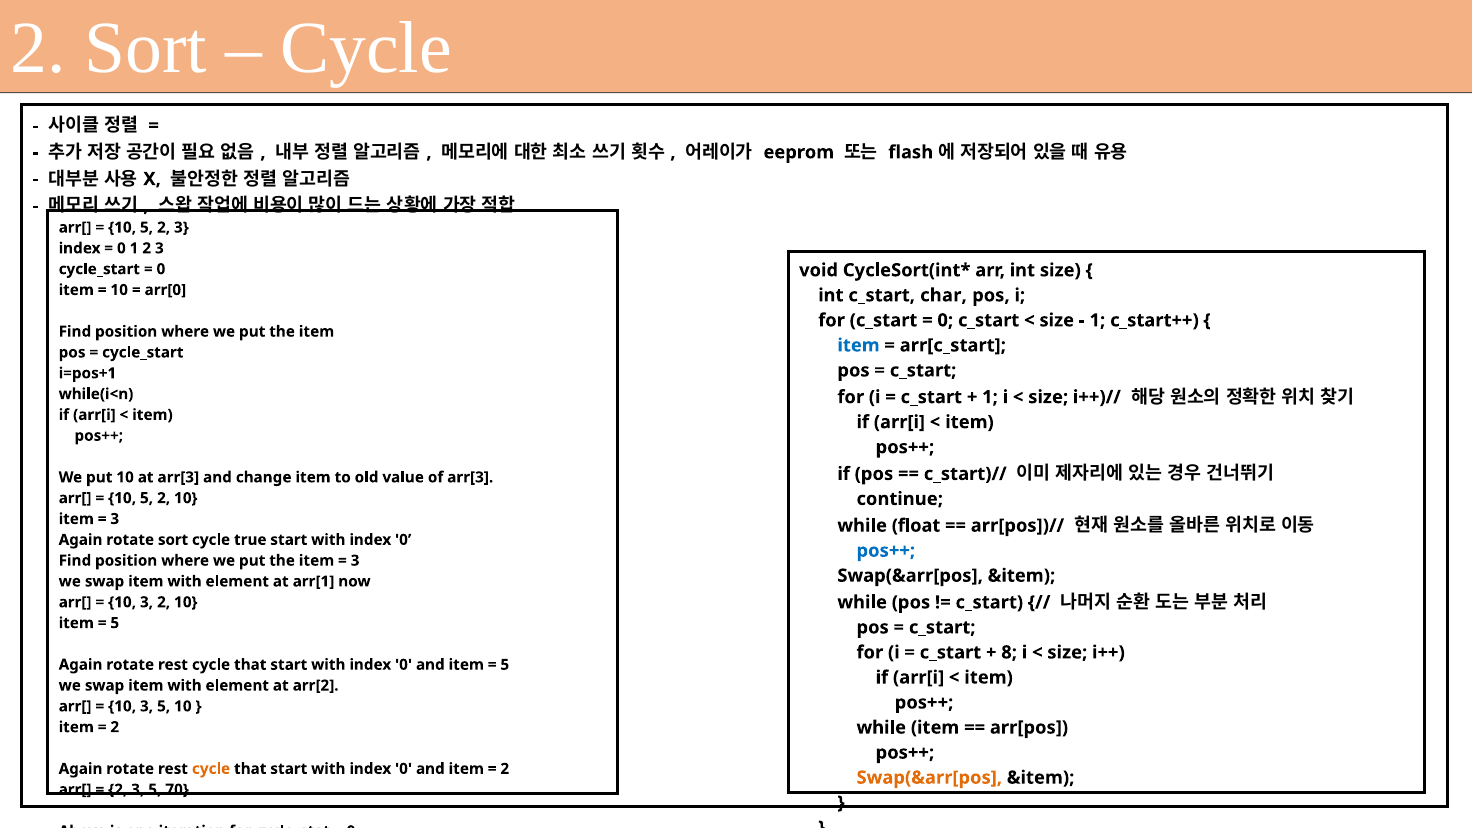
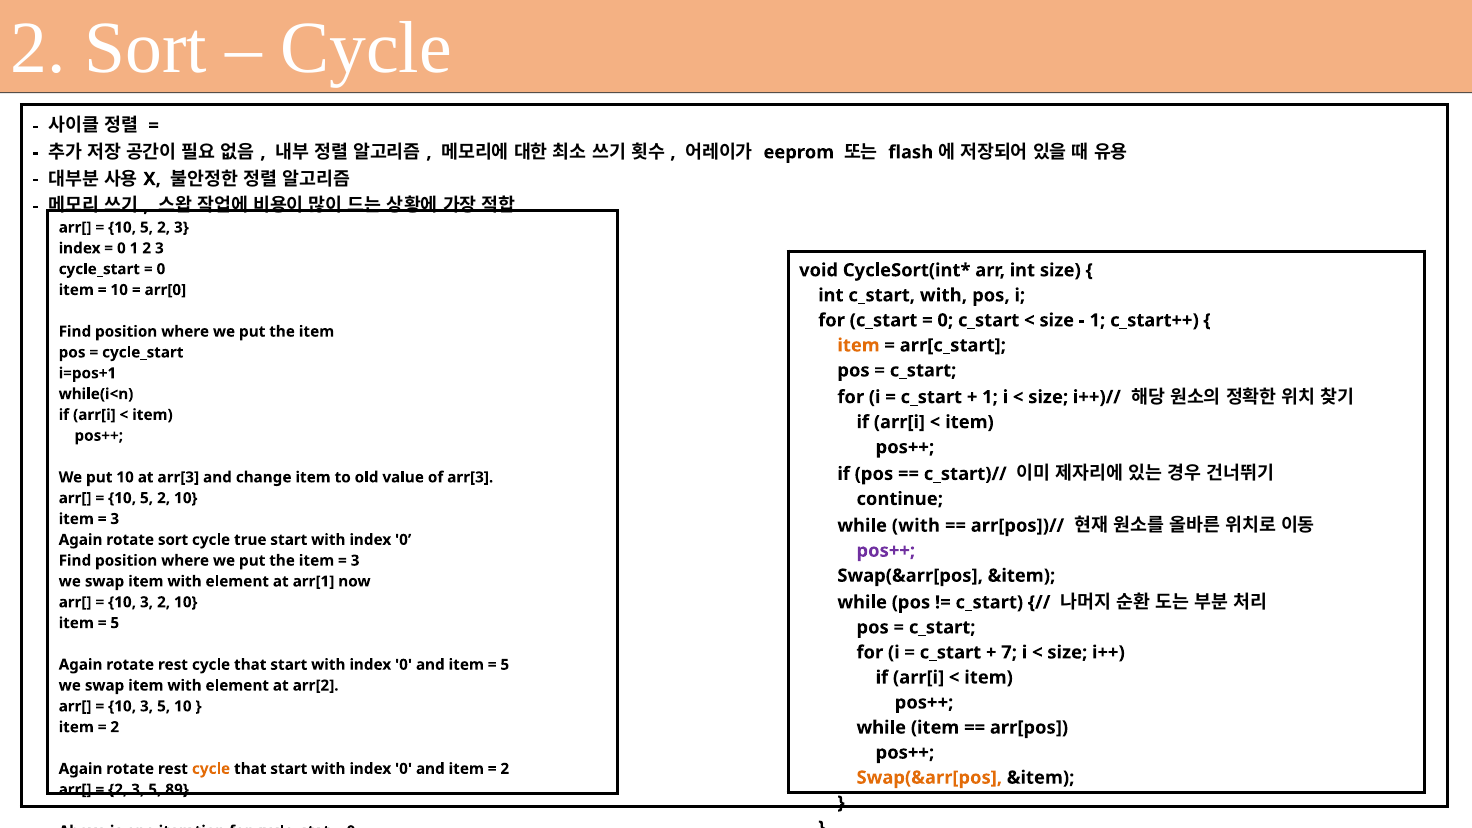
char at (943, 295): char -> with
item at (859, 345) colour: blue -> orange
while float: float -> with
pos++ at (886, 551) colour: blue -> purple
8: 8 -> 7
70: 70 -> 89
